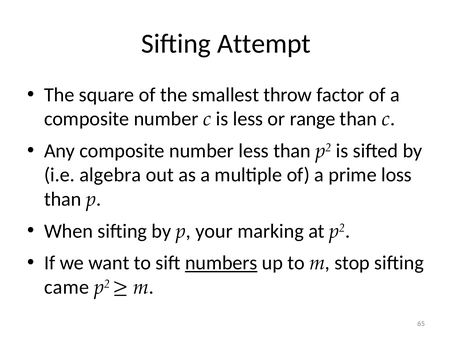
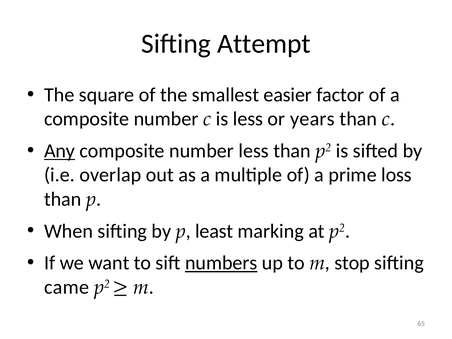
throw: throw -> easier
range: range -> years
Any underline: none -> present
algebra: algebra -> overlap
your: your -> least
